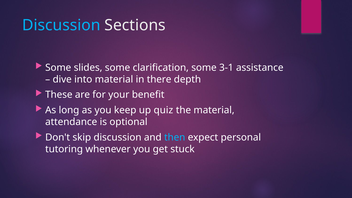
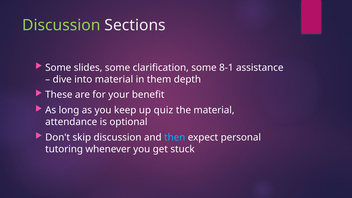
Discussion at (61, 25) colour: light blue -> light green
3-1: 3-1 -> 8-1
there: there -> them
